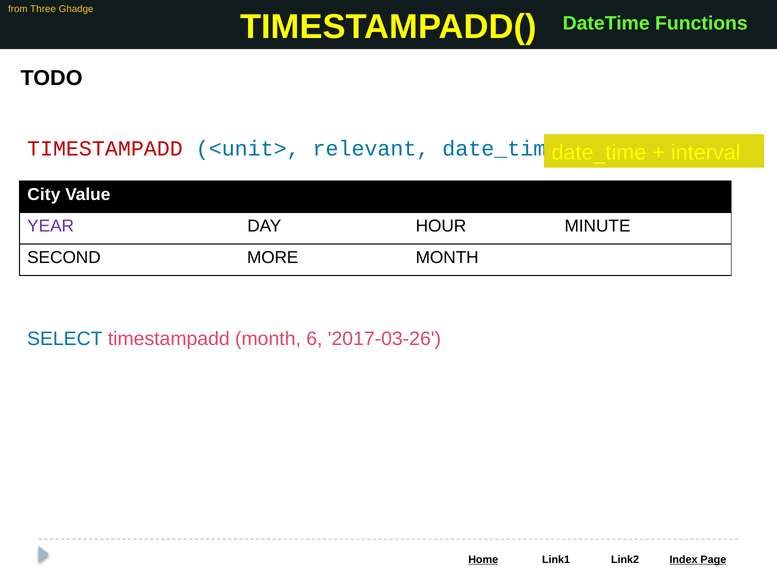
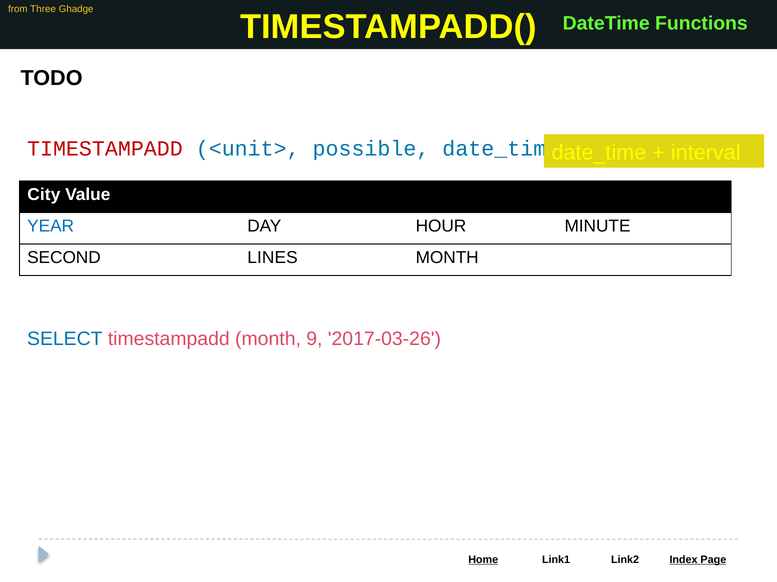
relevant: relevant -> possible
YEAR colour: purple -> blue
MORE: MORE -> LINES
6: 6 -> 9
